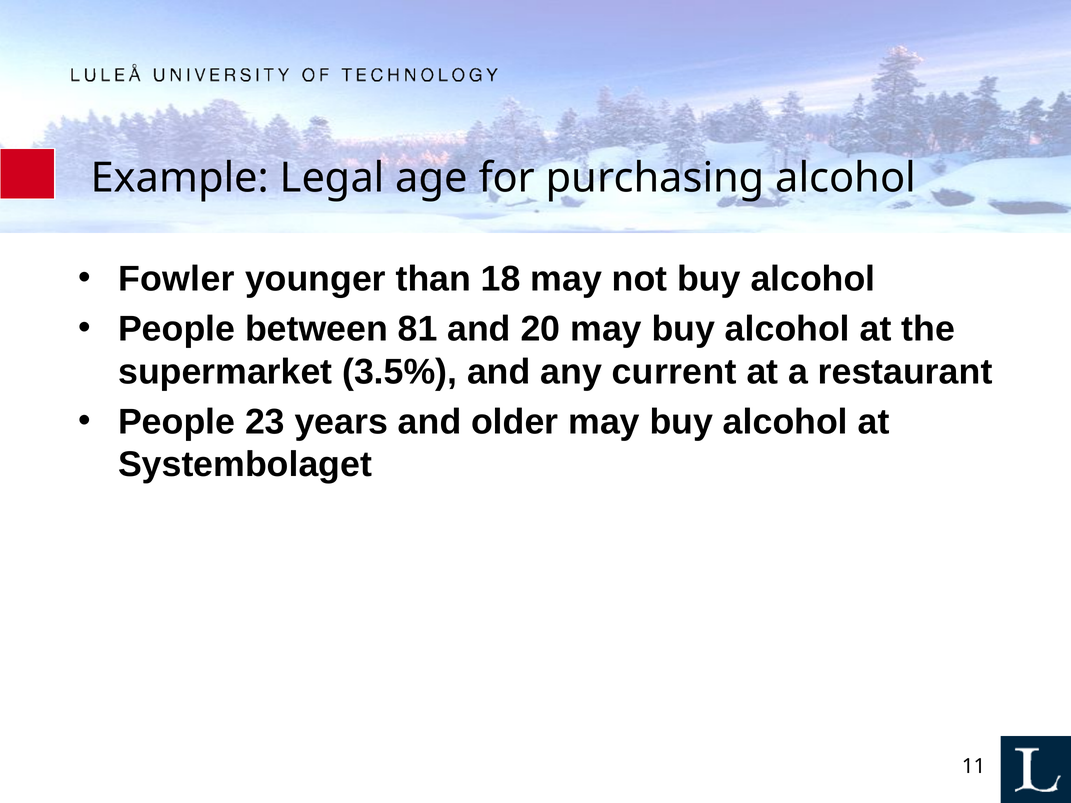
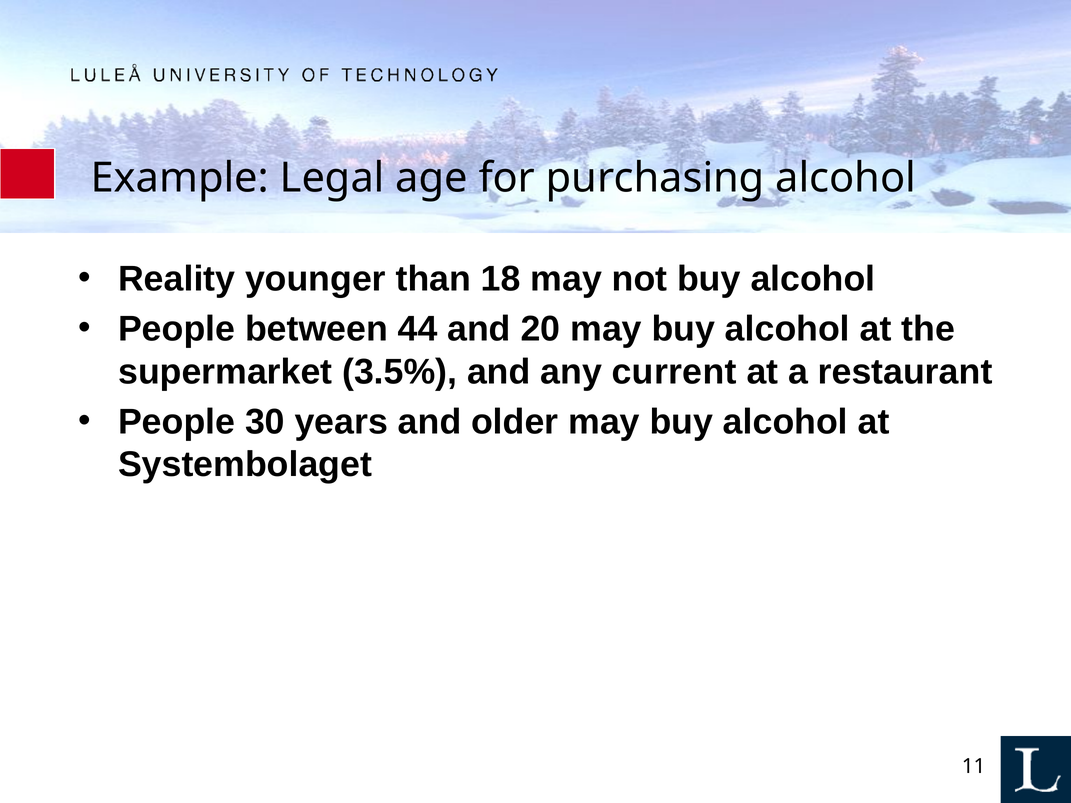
Fowler: Fowler -> Reality
81: 81 -> 44
23: 23 -> 30
